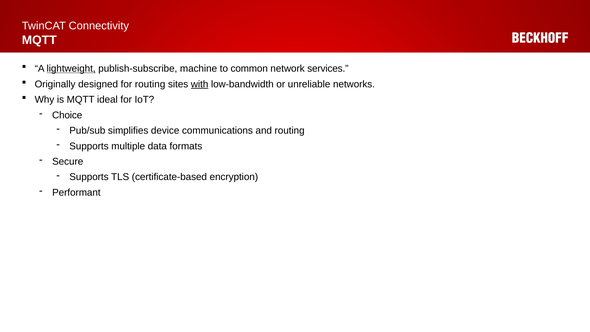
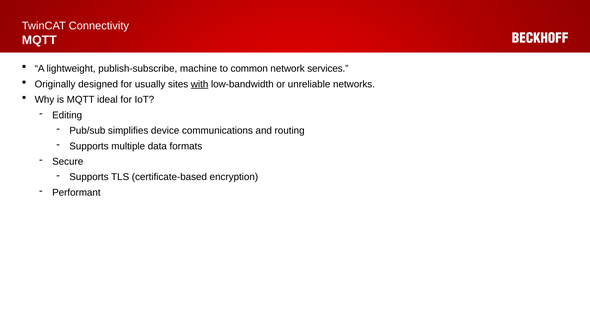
lightweight underline: present -> none
for routing: routing -> usually
Choice: Choice -> Editing
